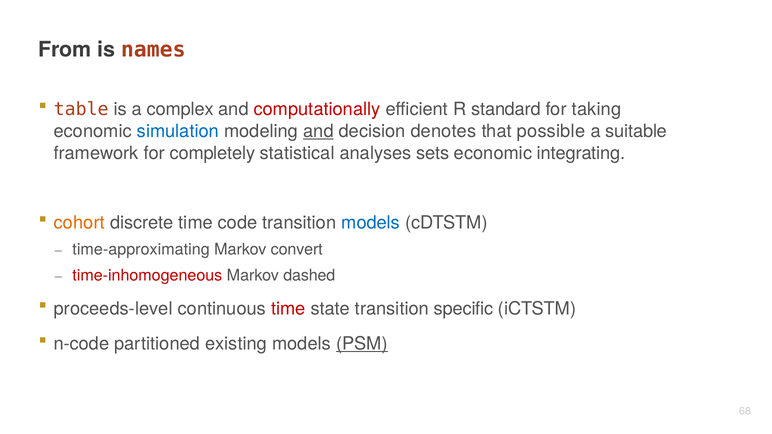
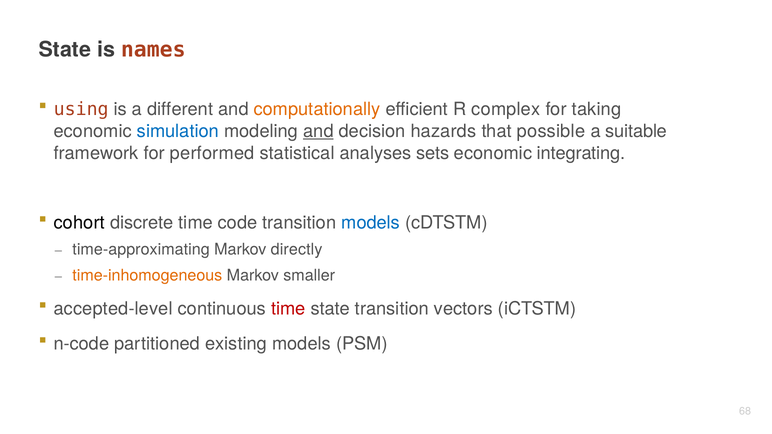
From at (65, 50): From -> State
table: table -> using
complex: complex -> different
computationally colour: red -> orange
standard: standard -> complex
denotes: denotes -> hazards
completely: completely -> performed
cohort colour: orange -> black
convert: convert -> directly
time-inhomogeneous colour: red -> orange
dashed: dashed -> smaller
proceeds-level: proceeds-level -> accepted-level
specific: specific -> vectors
PSM underline: present -> none
